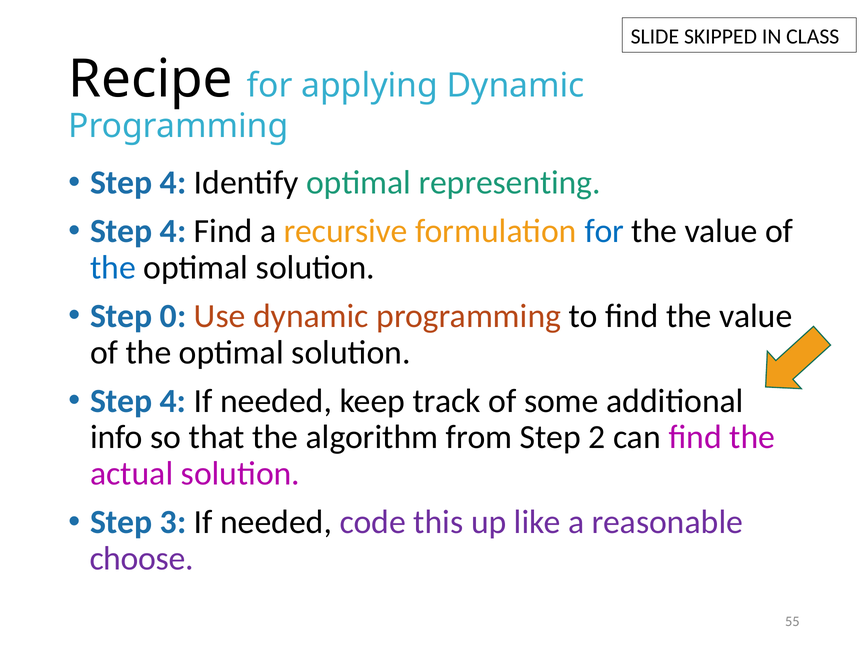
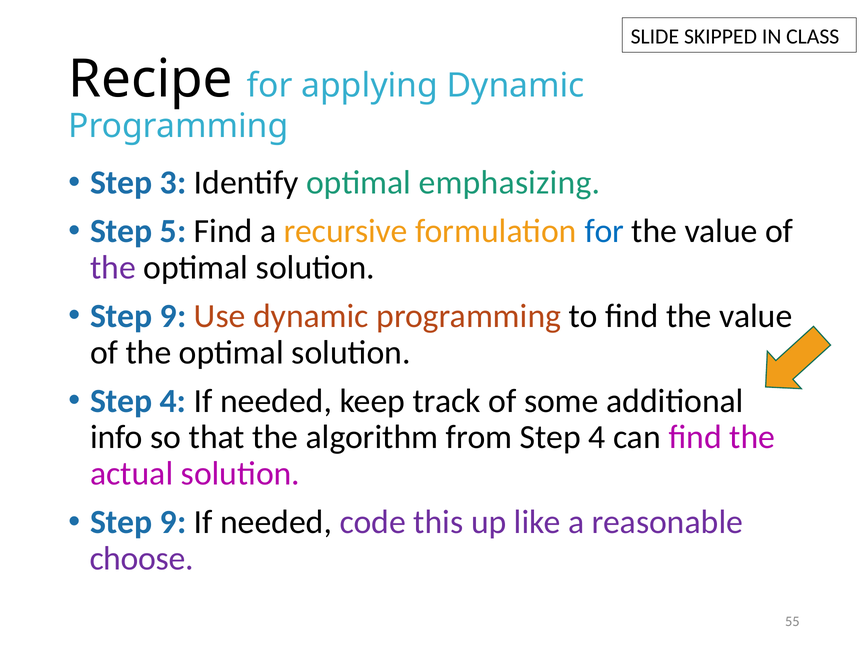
4 at (173, 183): 4 -> 3
representing: representing -> emphasizing
4 at (173, 231): 4 -> 5
the at (113, 268) colour: blue -> purple
0 at (173, 316): 0 -> 9
from Step 2: 2 -> 4
3 at (173, 522): 3 -> 9
